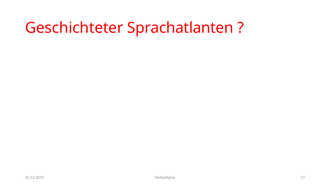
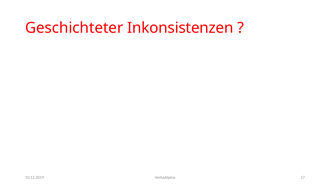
Sprachatlanten: Sprachatlanten -> Inkonsistenzen
